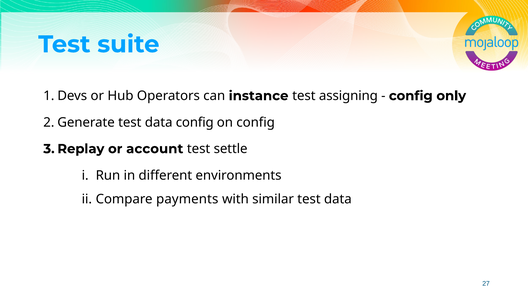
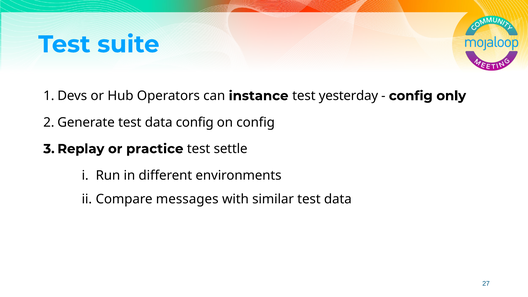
assigning: assigning -> yesterday
account: account -> practice
payments: payments -> messages
